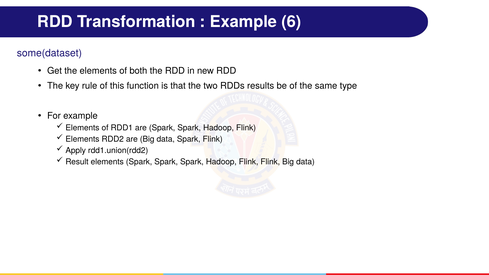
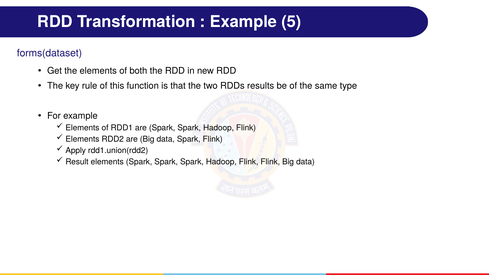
6: 6 -> 5
some(dataset: some(dataset -> forms(dataset
